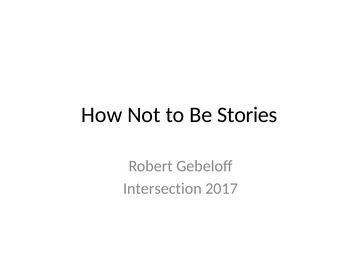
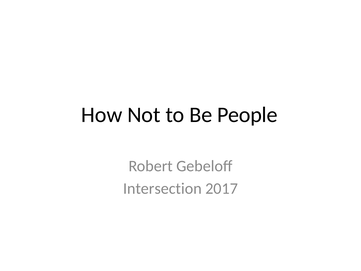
Stories: Stories -> People
